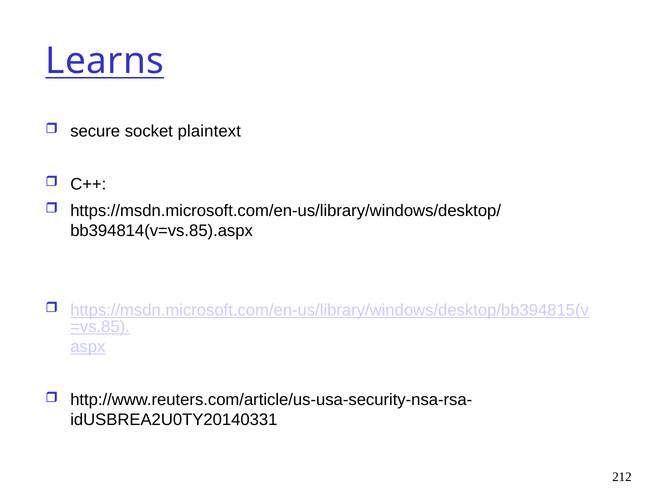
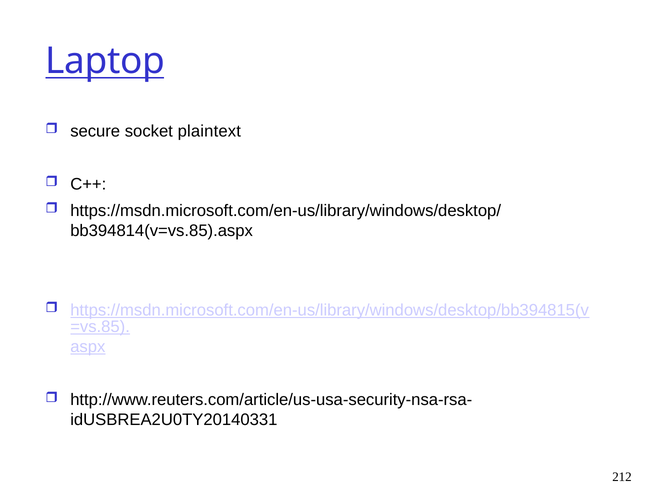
Learns: Learns -> Laptop
